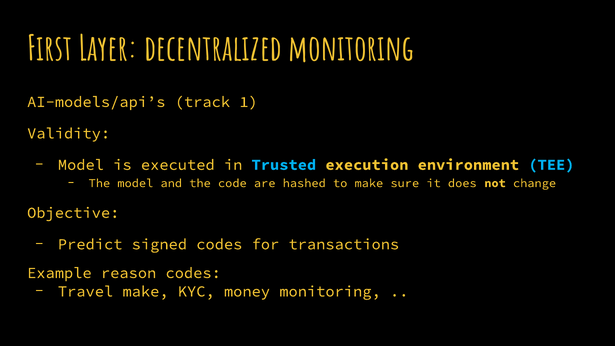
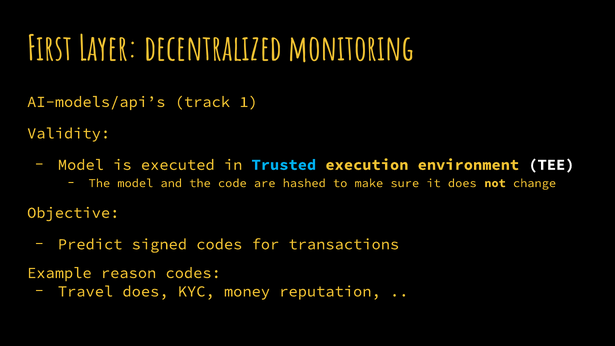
TEE colour: light blue -> white
Travel make: make -> does
money monitoring: monitoring -> reputation
